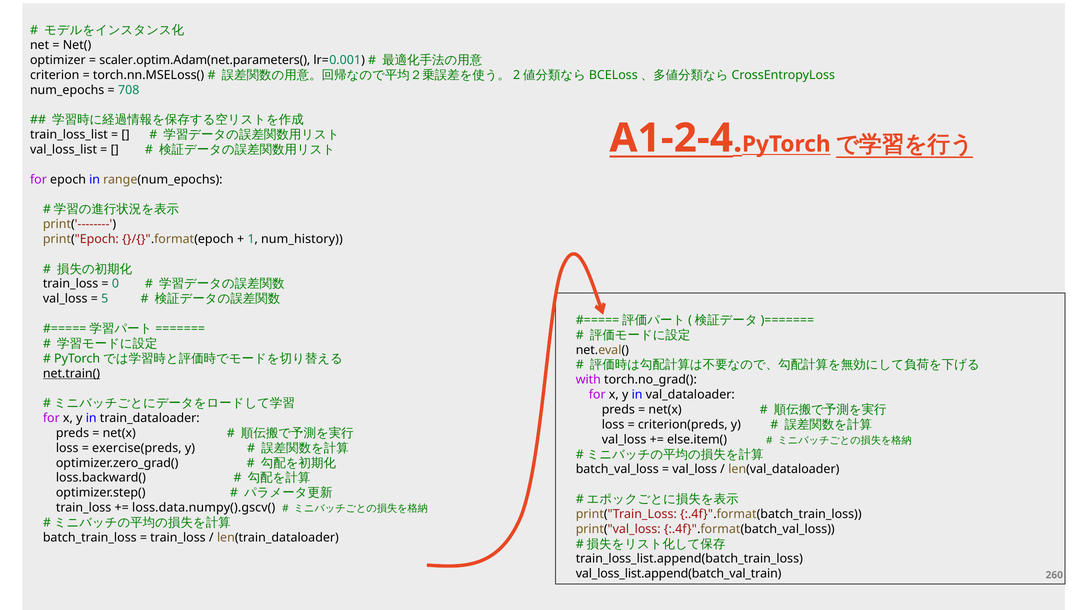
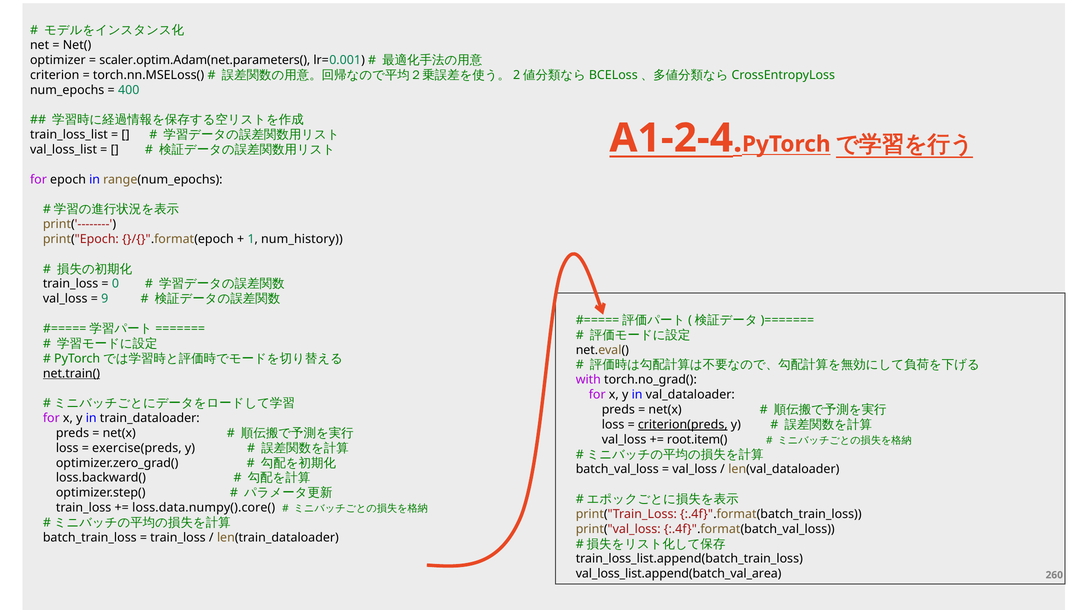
708: 708 -> 400
5: 5 -> 9
criterion(preds underline: none -> present
else.item(: else.item( -> root.item(
loss.data.numpy().gscv(: loss.data.numpy().gscv( -> loss.data.numpy().core(
val_loss_list.append(batch_val_train: val_loss_list.append(batch_val_train -> val_loss_list.append(batch_val_area
